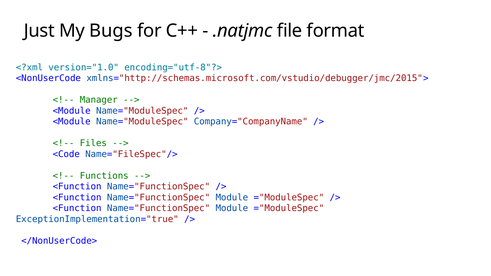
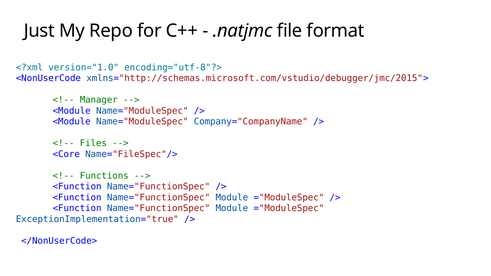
Bugs: Bugs -> Repo
<Code: <Code -> <Core
